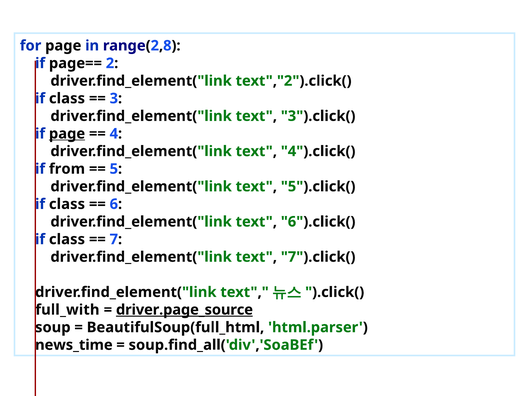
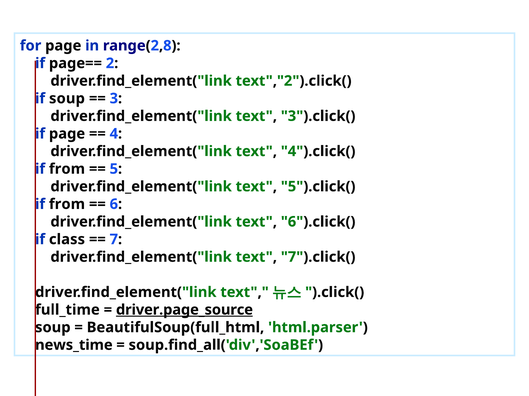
class at (67, 99): class -> soup
page at (67, 134) underline: present -> none
class at (67, 204): class -> from
full_with: full_with -> full_time
